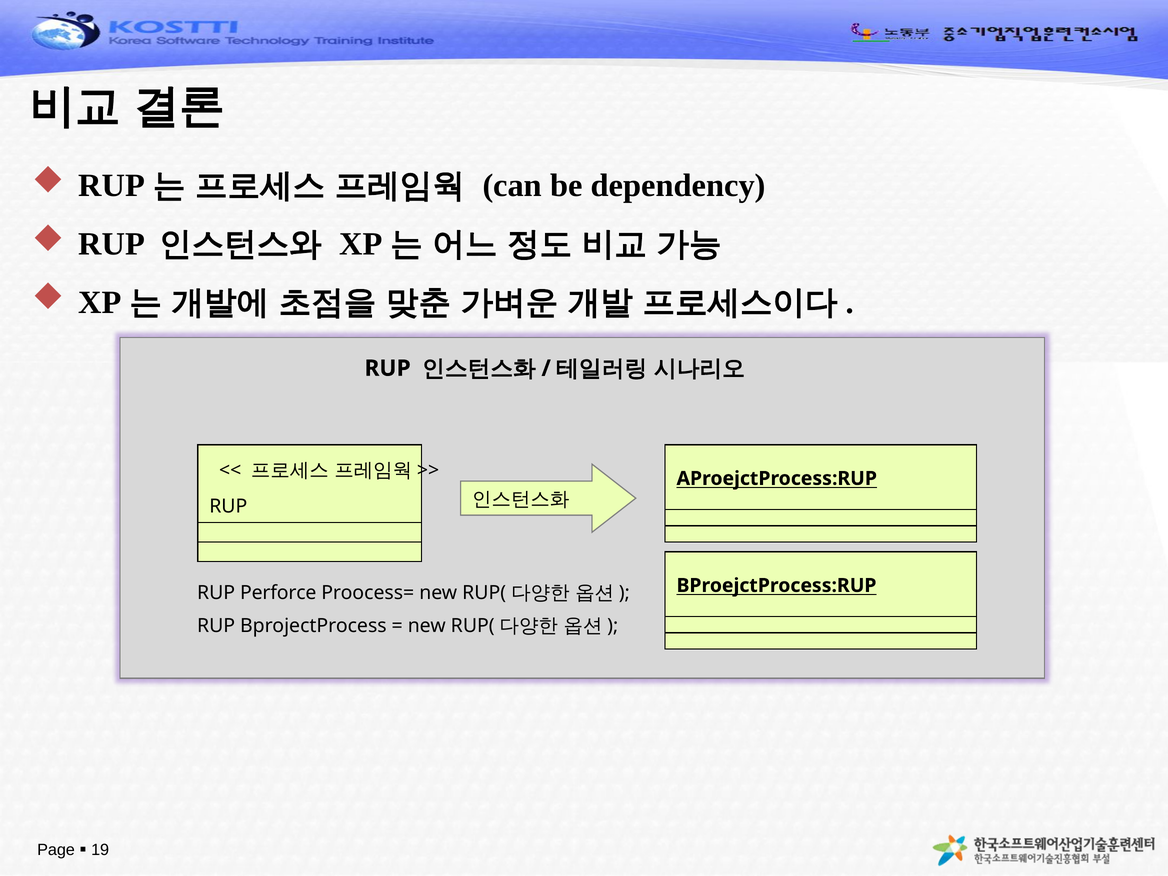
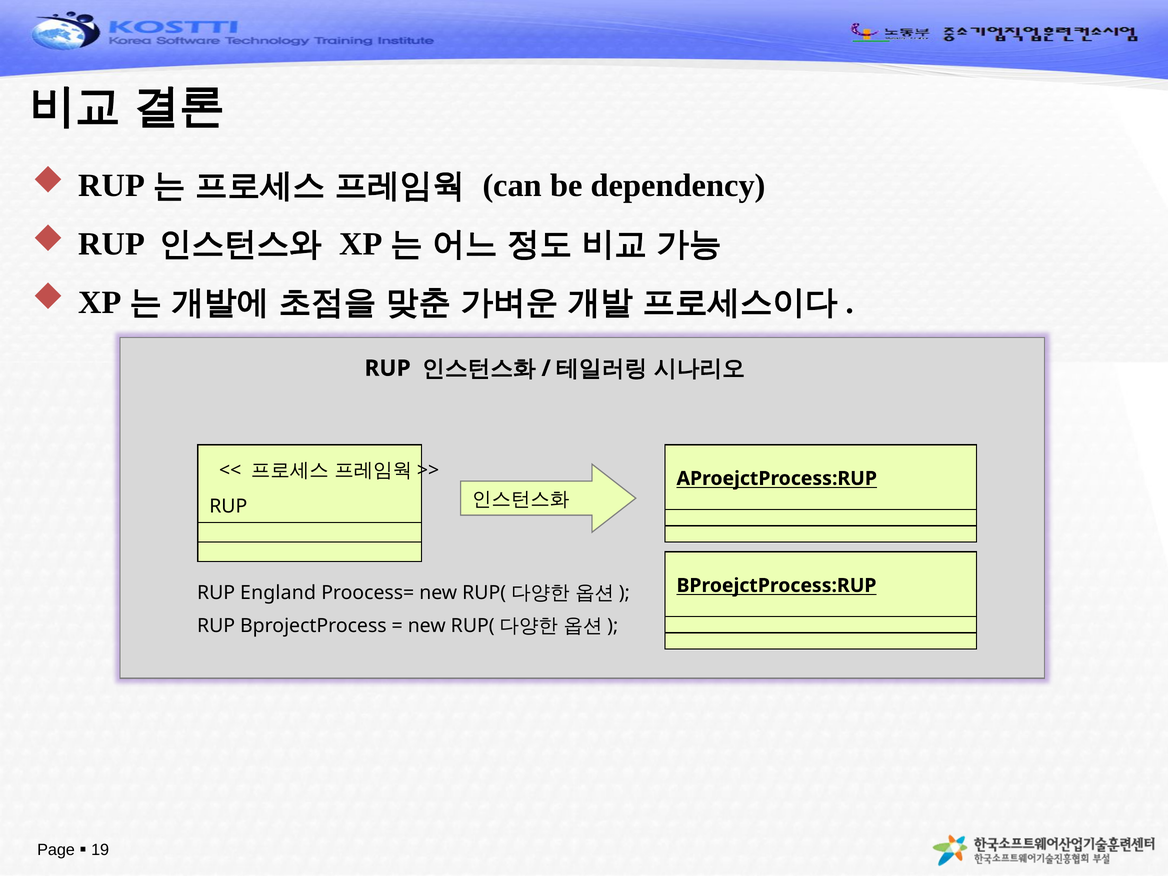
Perforce: Perforce -> England
